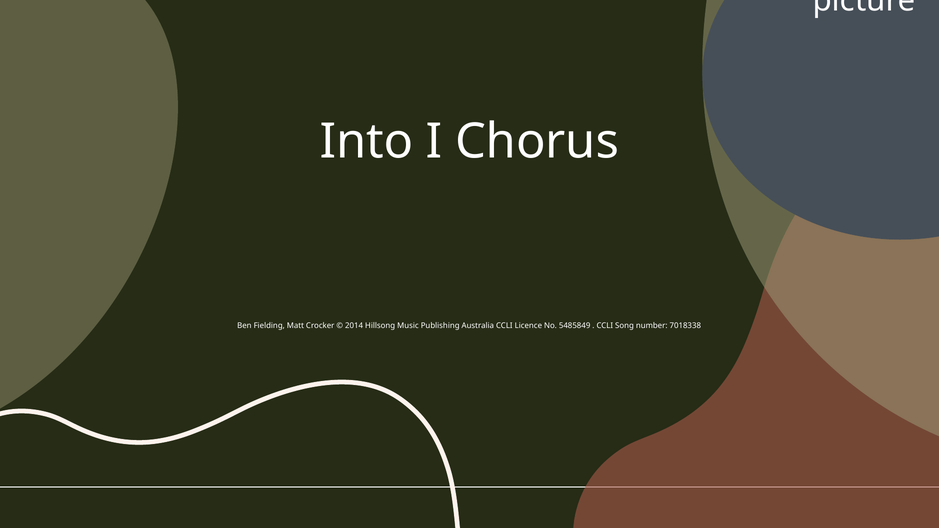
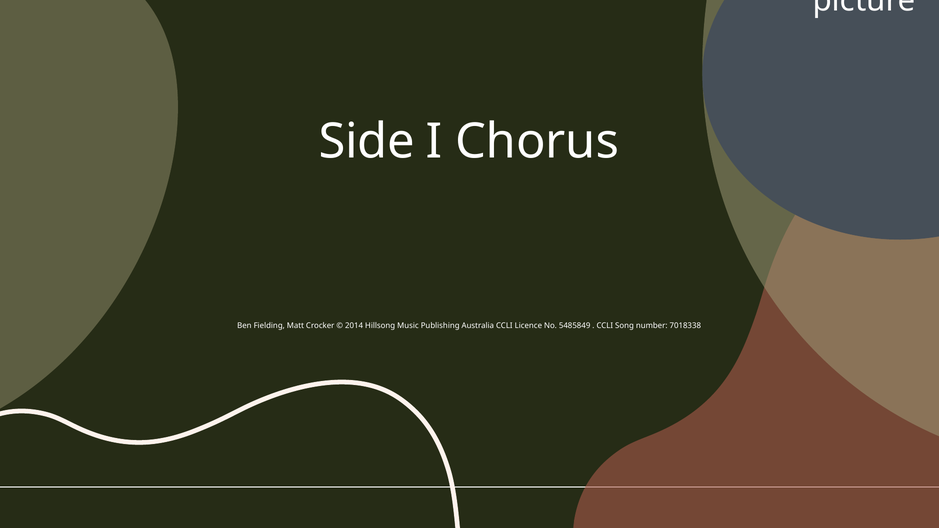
Into: Into -> Side
